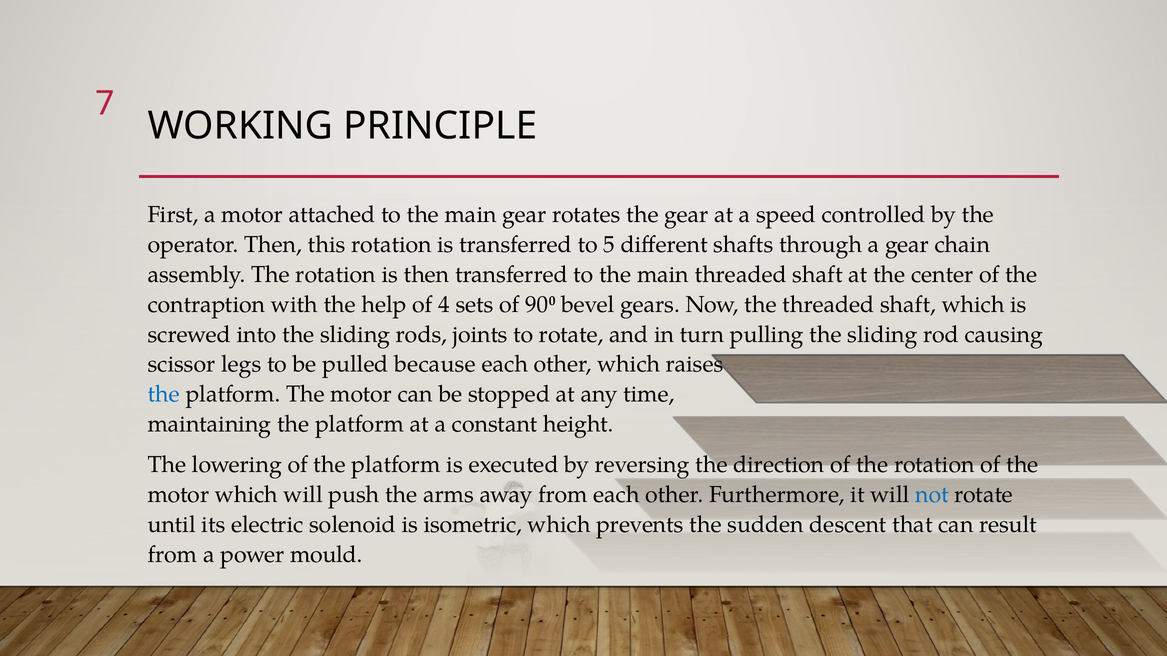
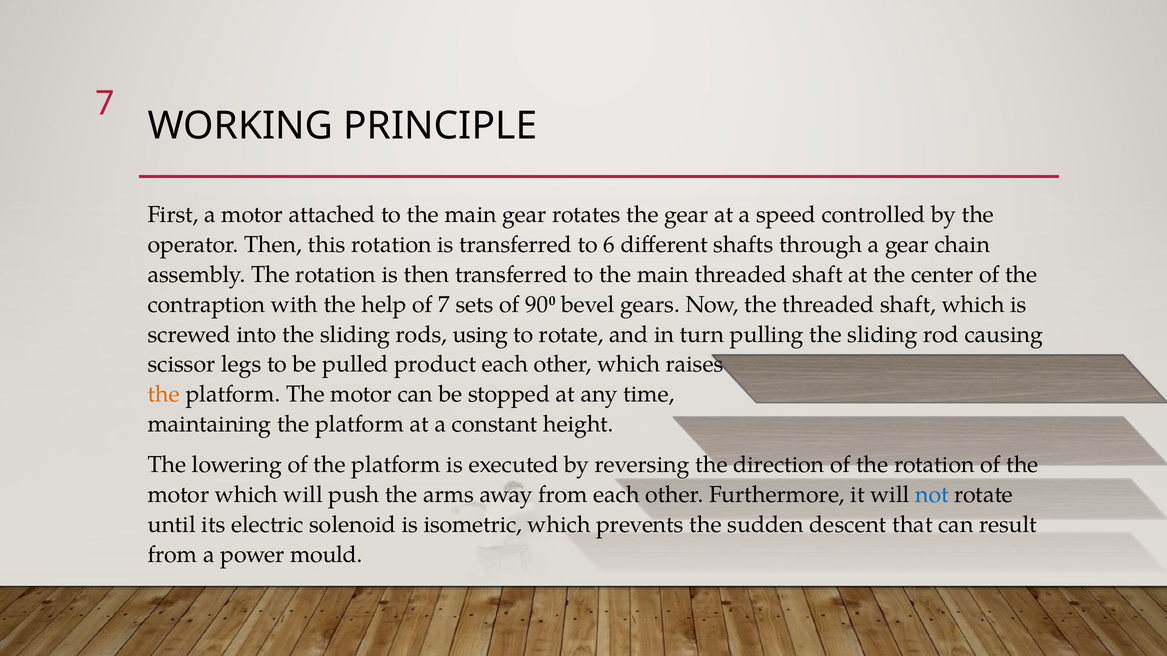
5: 5 -> 6
of 4: 4 -> 7
joints: joints -> using
because: because -> product
the at (164, 394) colour: blue -> orange
